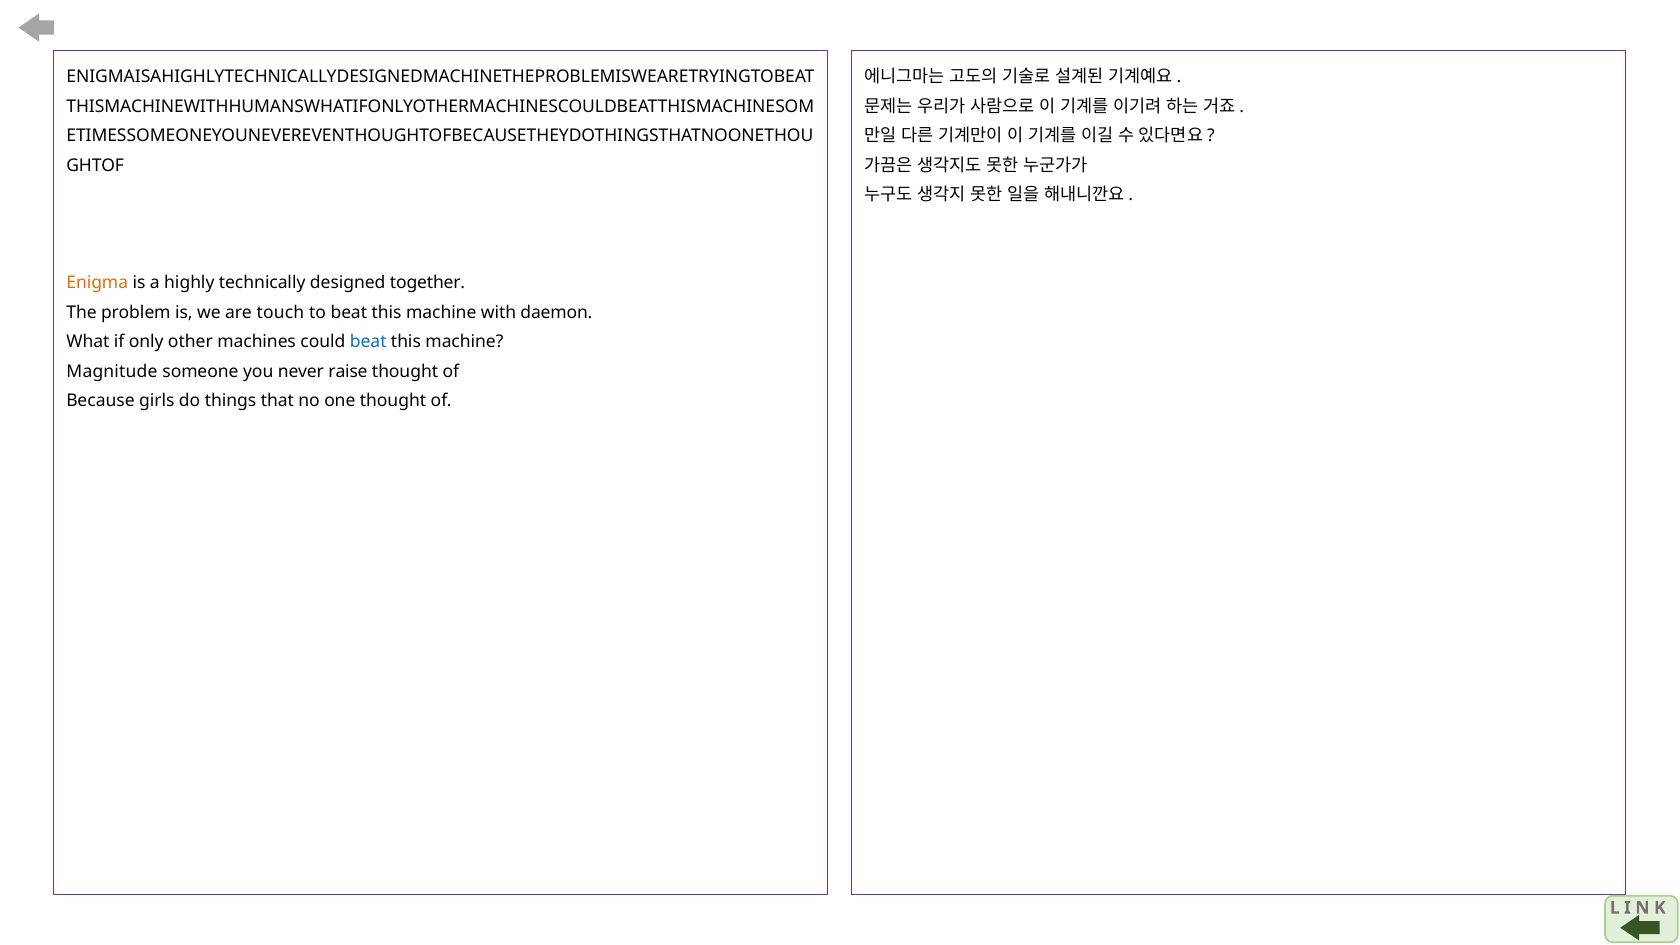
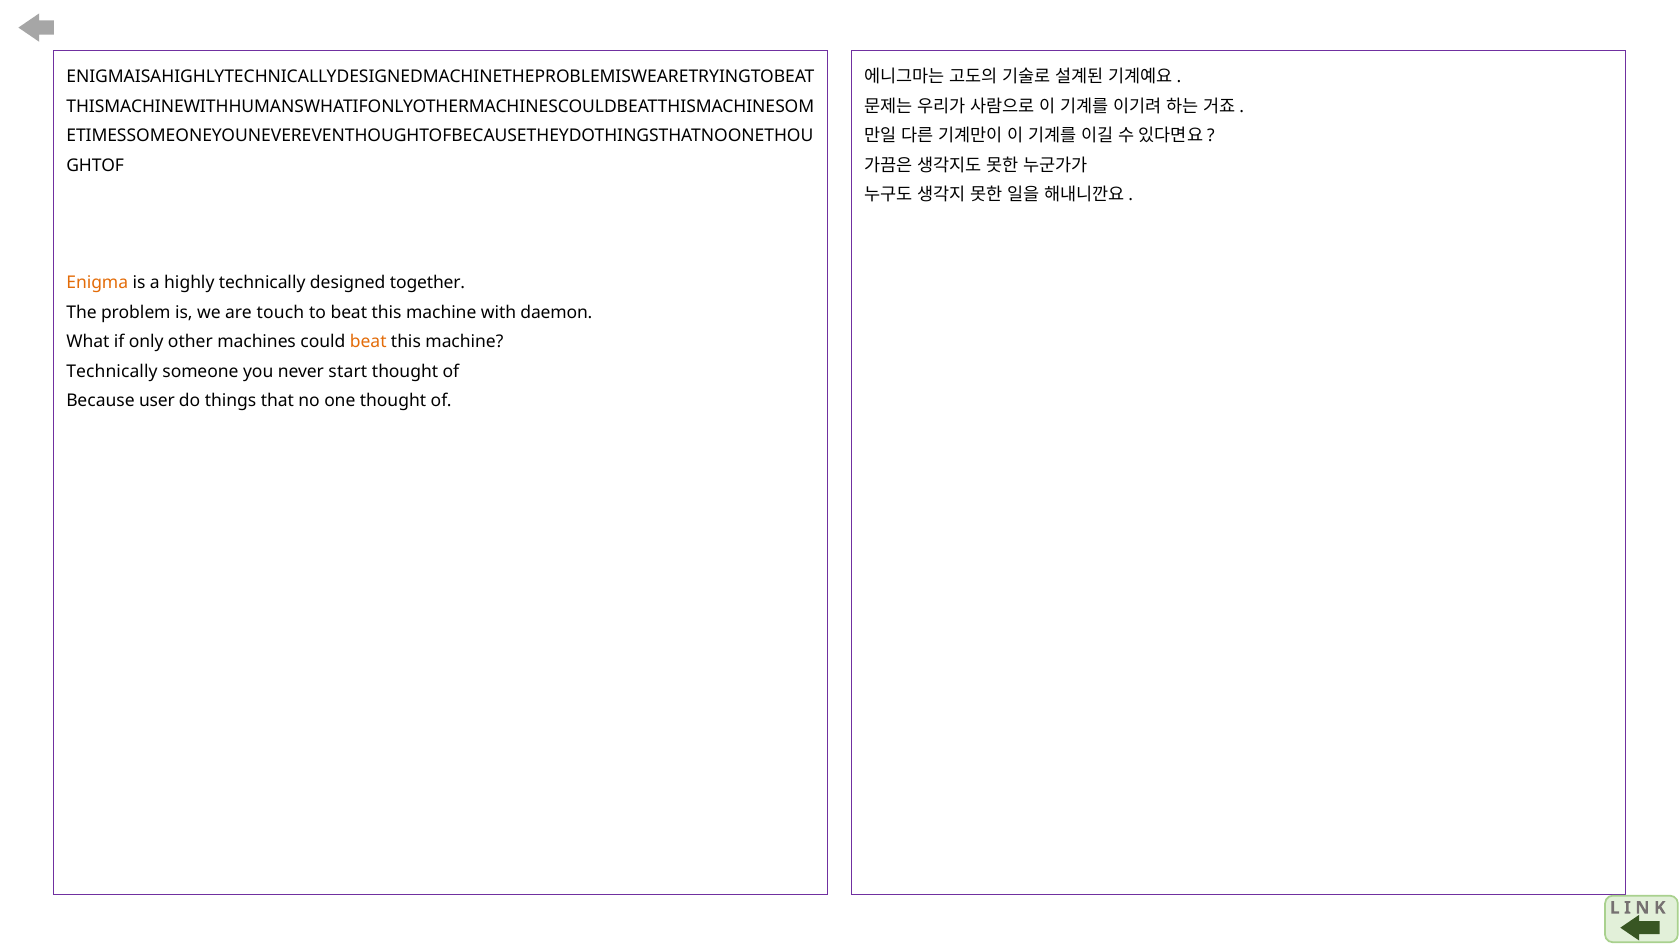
beat at (368, 342) colour: blue -> orange
Magnitude at (112, 371): Magnitude -> Technically
raise: raise -> start
girls: girls -> user
